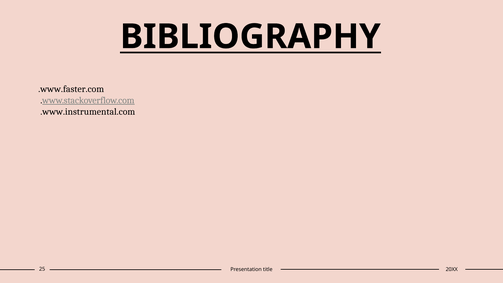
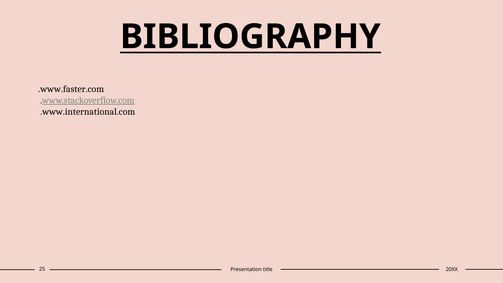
.www.instrumental.com: .www.instrumental.com -> .www.international.com
